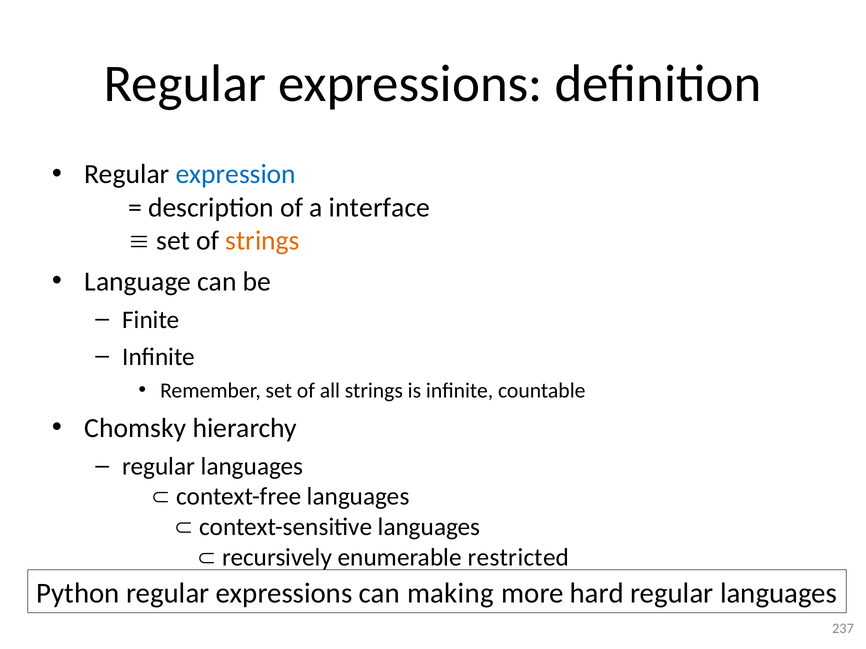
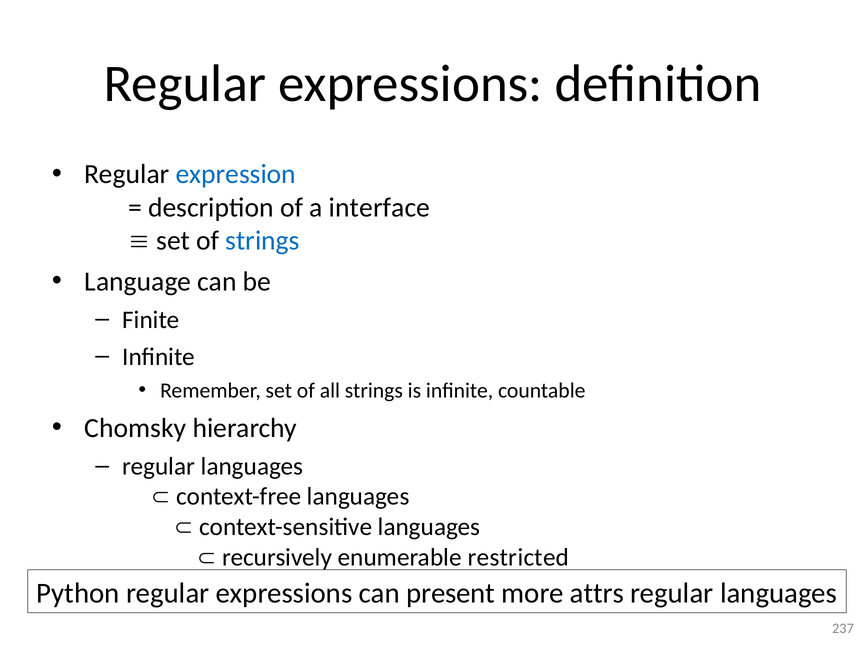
strings at (263, 241) colour: orange -> blue
making: making -> present
hard: hard -> attrs
